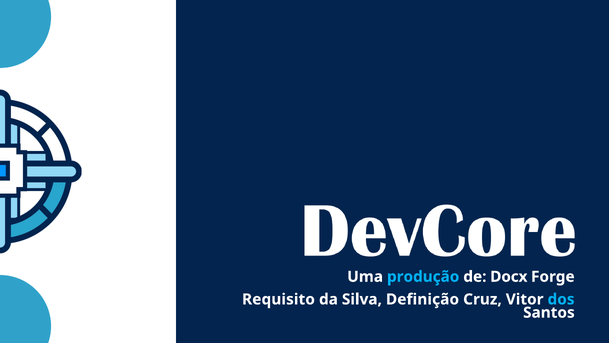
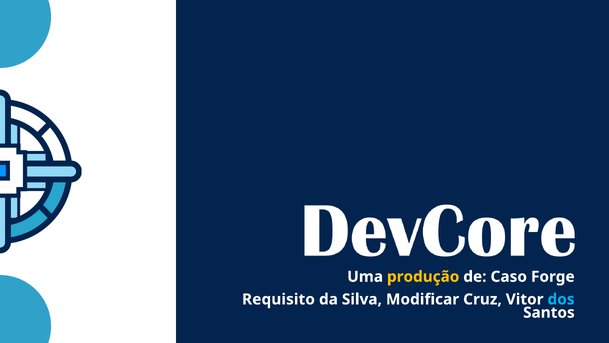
produção colour: light blue -> yellow
Docx: Docx -> Caso
Definição: Definição -> Modificar
